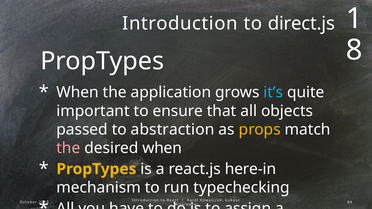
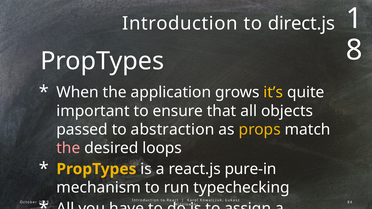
it’s colour: light blue -> yellow
desired when: when -> loops
here-in: here-in -> pure-in
